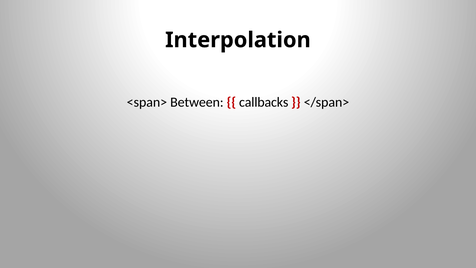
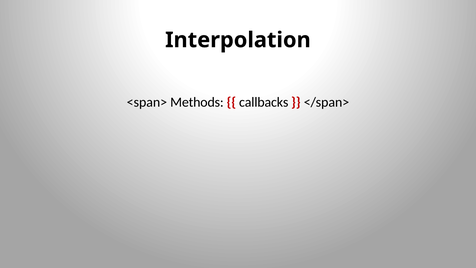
Between: Between -> Methods
